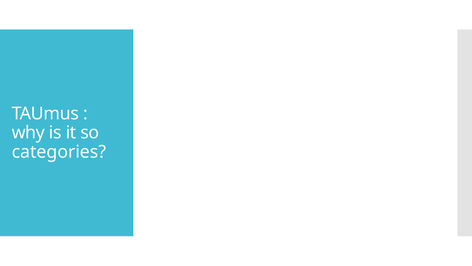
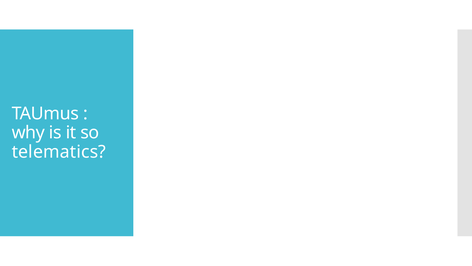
categories: categories -> telematics
